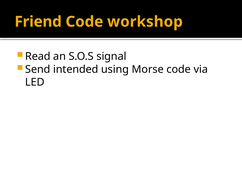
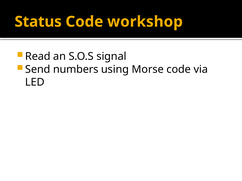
Friend: Friend -> Status
intended: intended -> numbers
